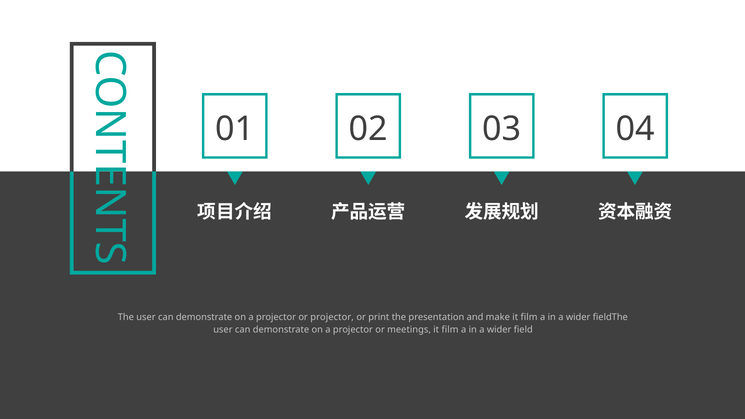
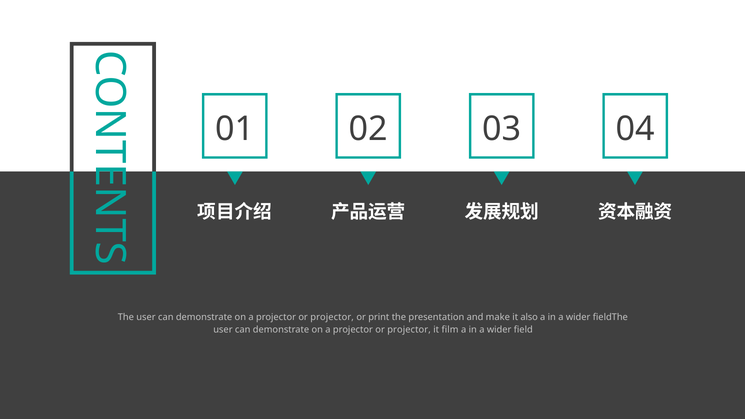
make it film: film -> also
meetings at (409, 330): meetings -> projector
